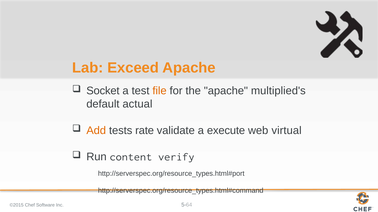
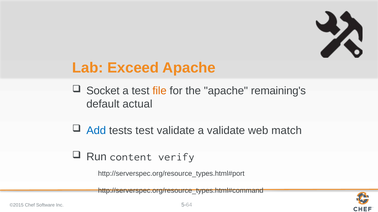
multiplied's: multiplied's -> remaining's
Add colour: orange -> blue
tests rate: rate -> test
a execute: execute -> validate
virtual: virtual -> match
